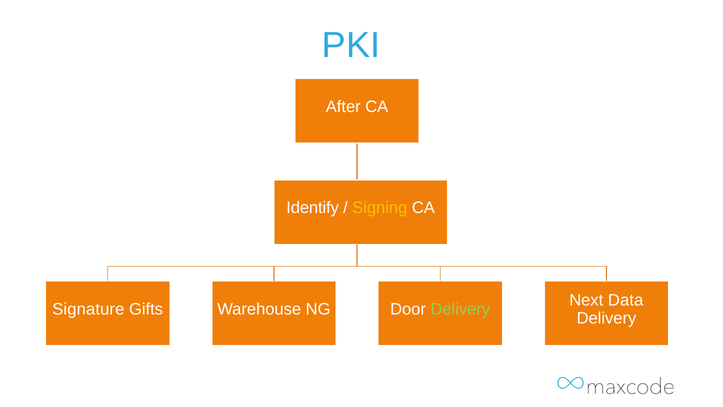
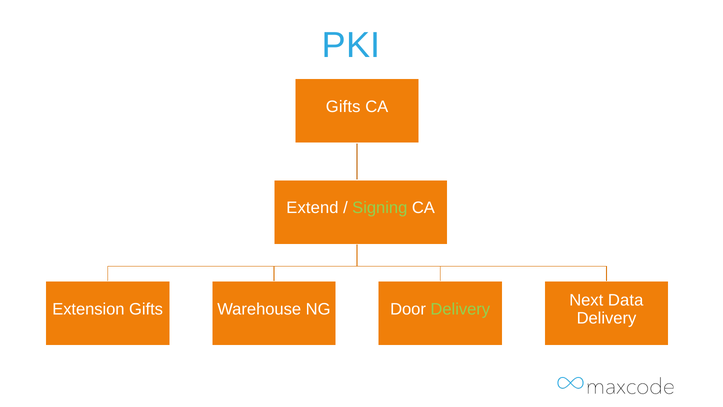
After at (343, 107): After -> Gifts
Identify: Identify -> Extend
Signing colour: yellow -> light green
Signature: Signature -> Extension
